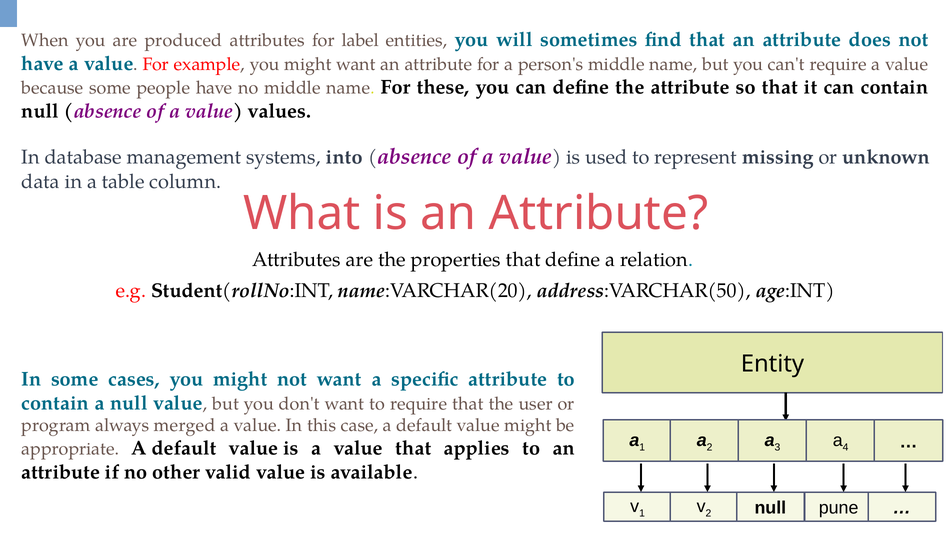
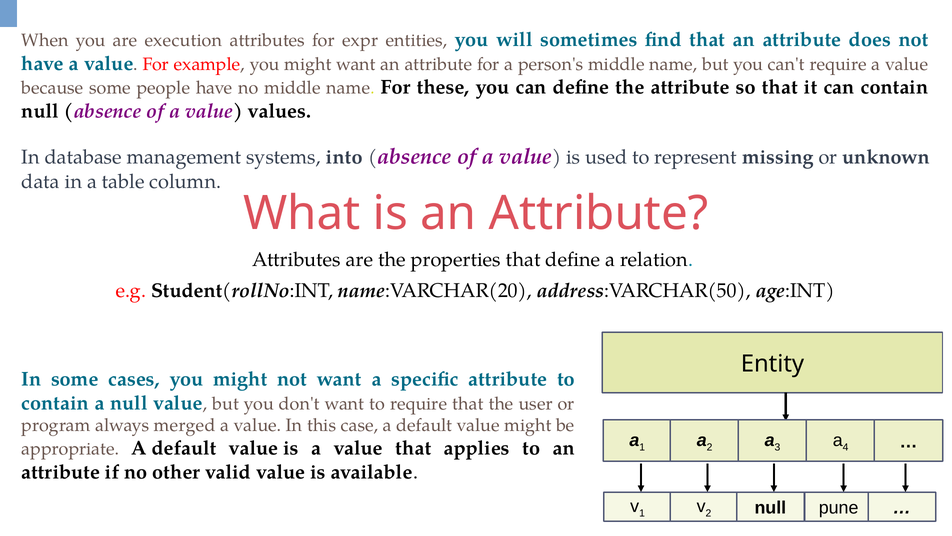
produced: produced -> execution
label: label -> expr
